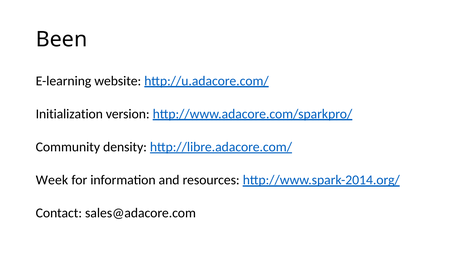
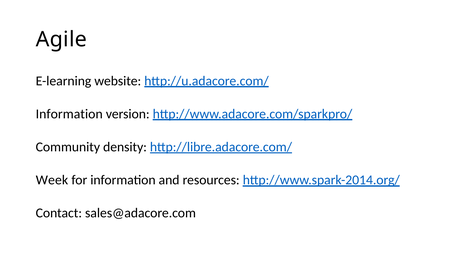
Been: Been -> Agile
Initialization at (69, 114): Initialization -> Information
